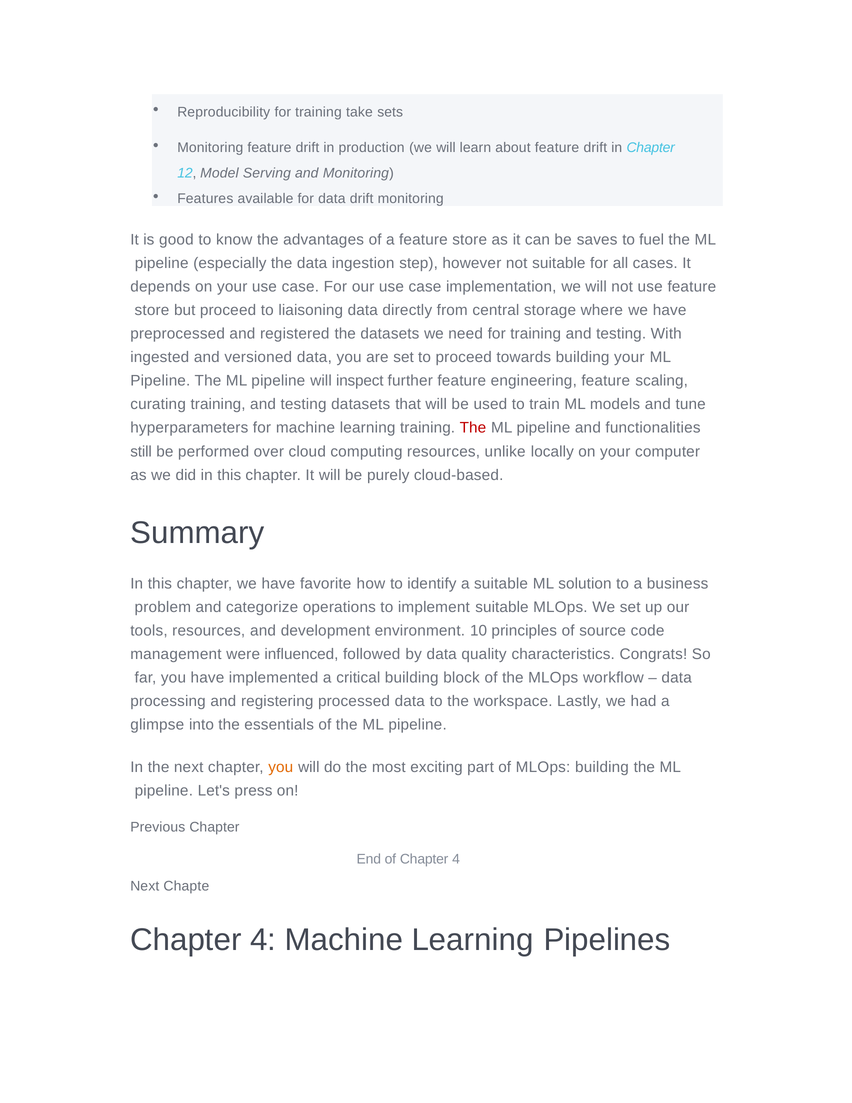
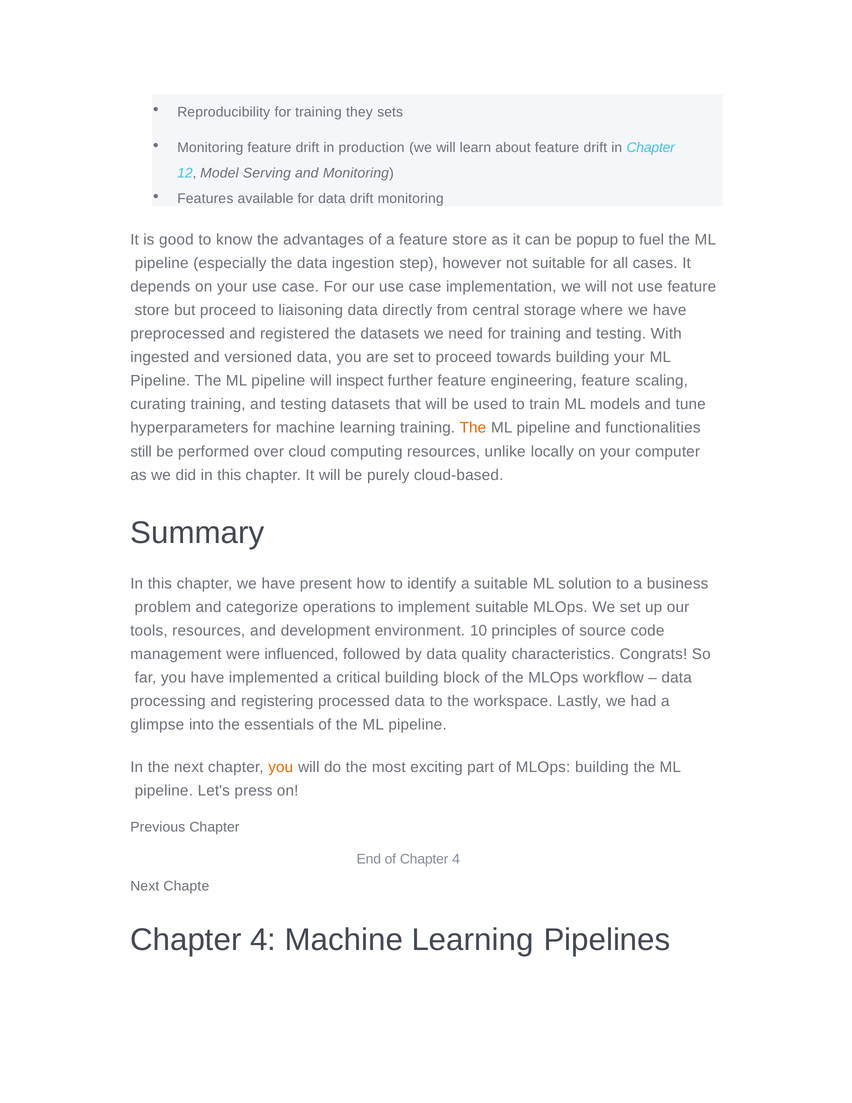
take: take -> they
saves: saves -> popup
The at (473, 428) colour: red -> orange
favorite: favorite -> present
